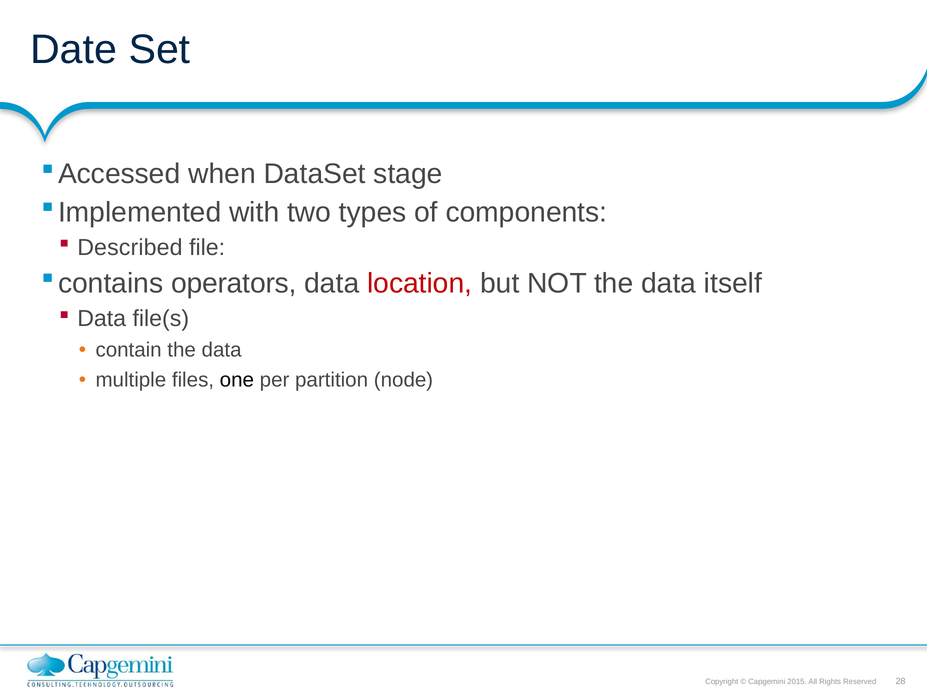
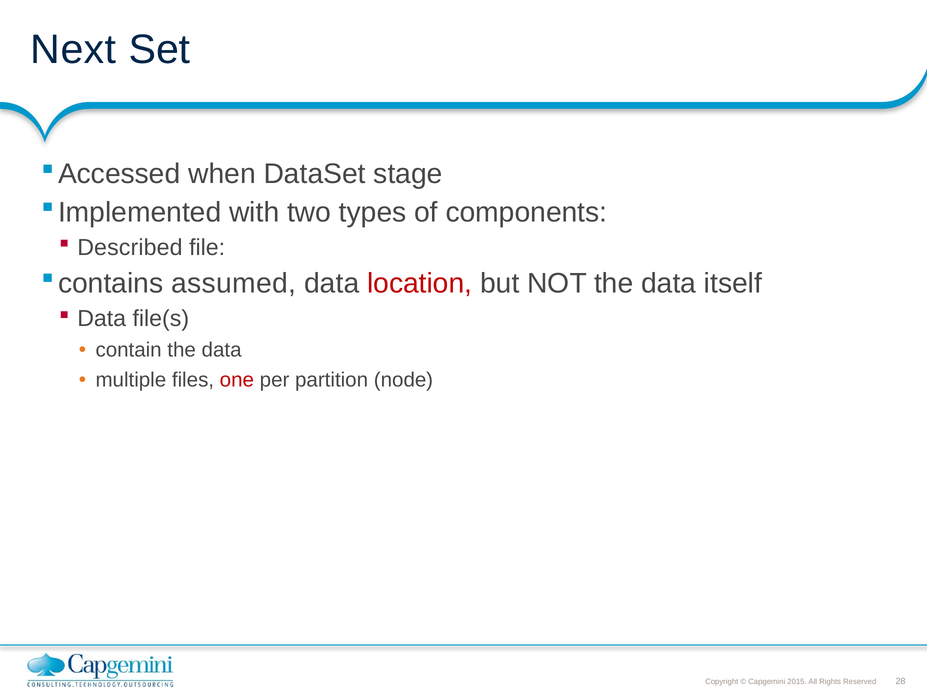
Date: Date -> Next
operators: operators -> assumed
one colour: black -> red
